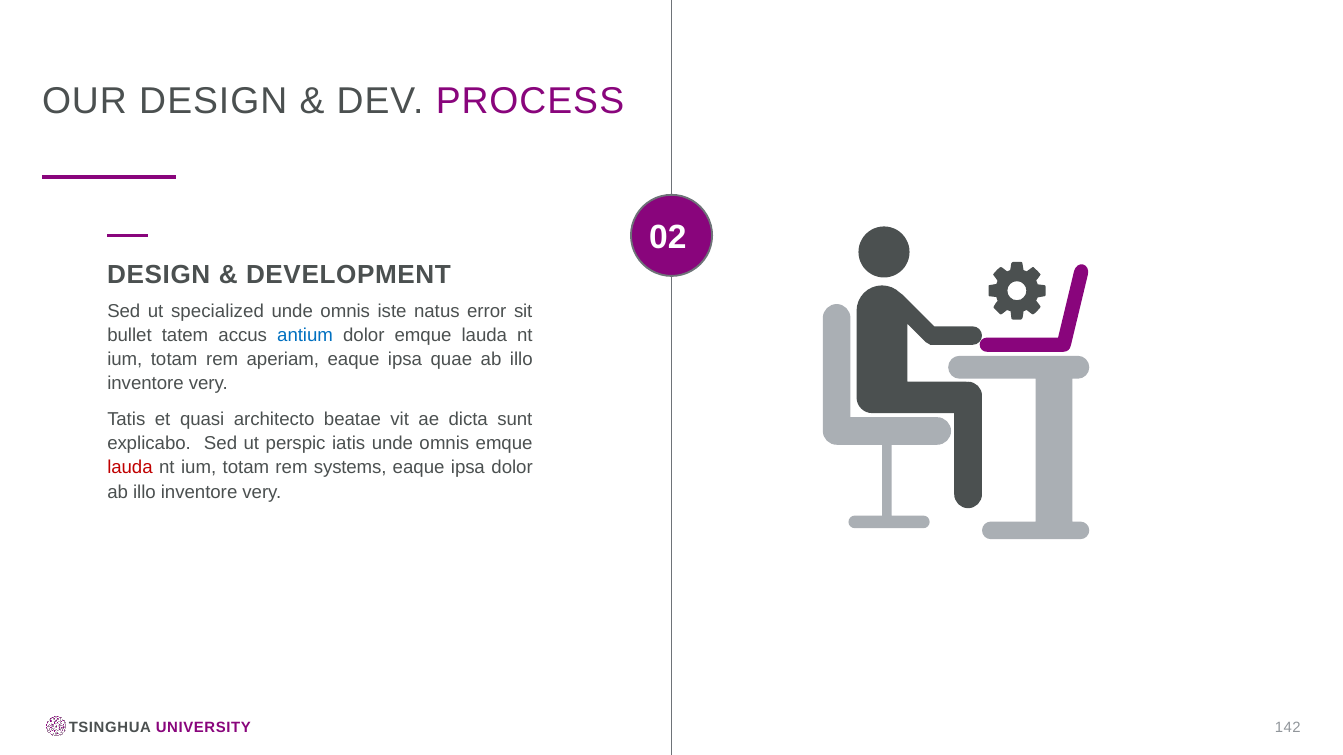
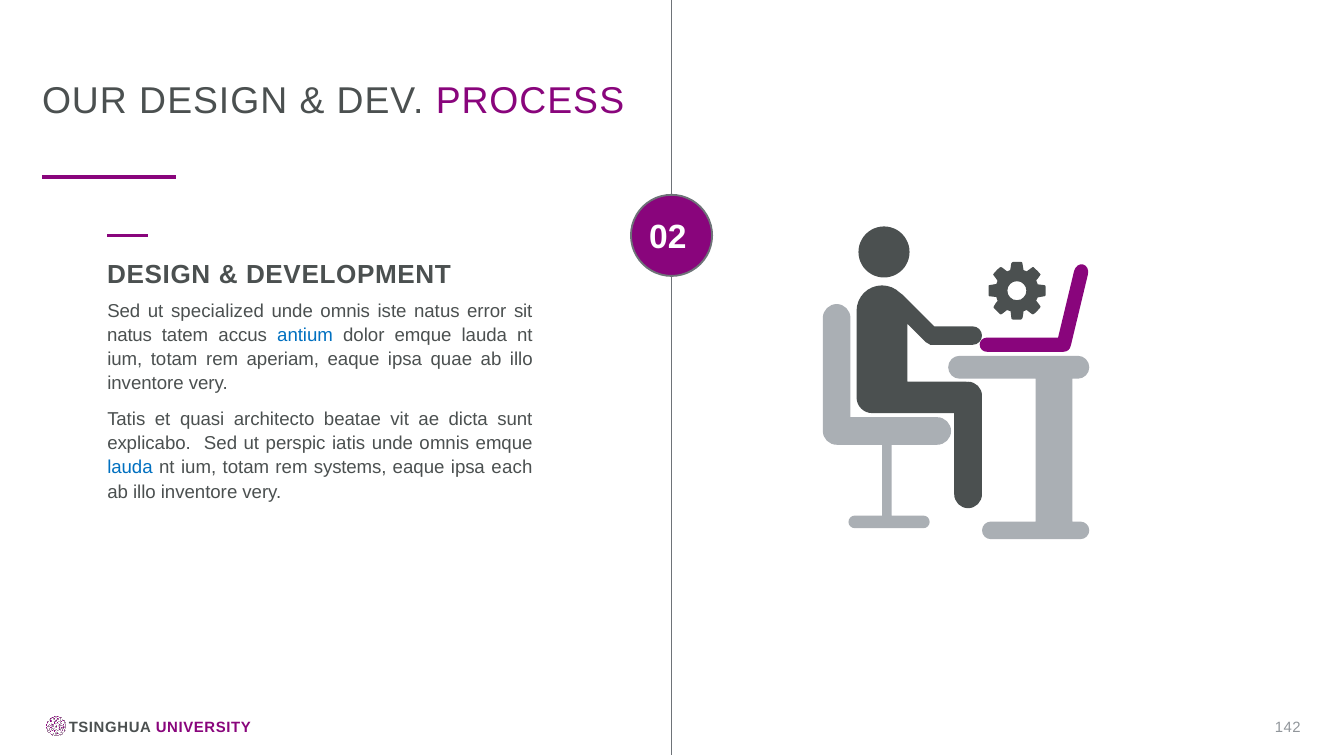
bullet at (129, 335): bullet -> natus
lauda at (130, 468) colour: red -> blue
ipsa dolor: dolor -> each
